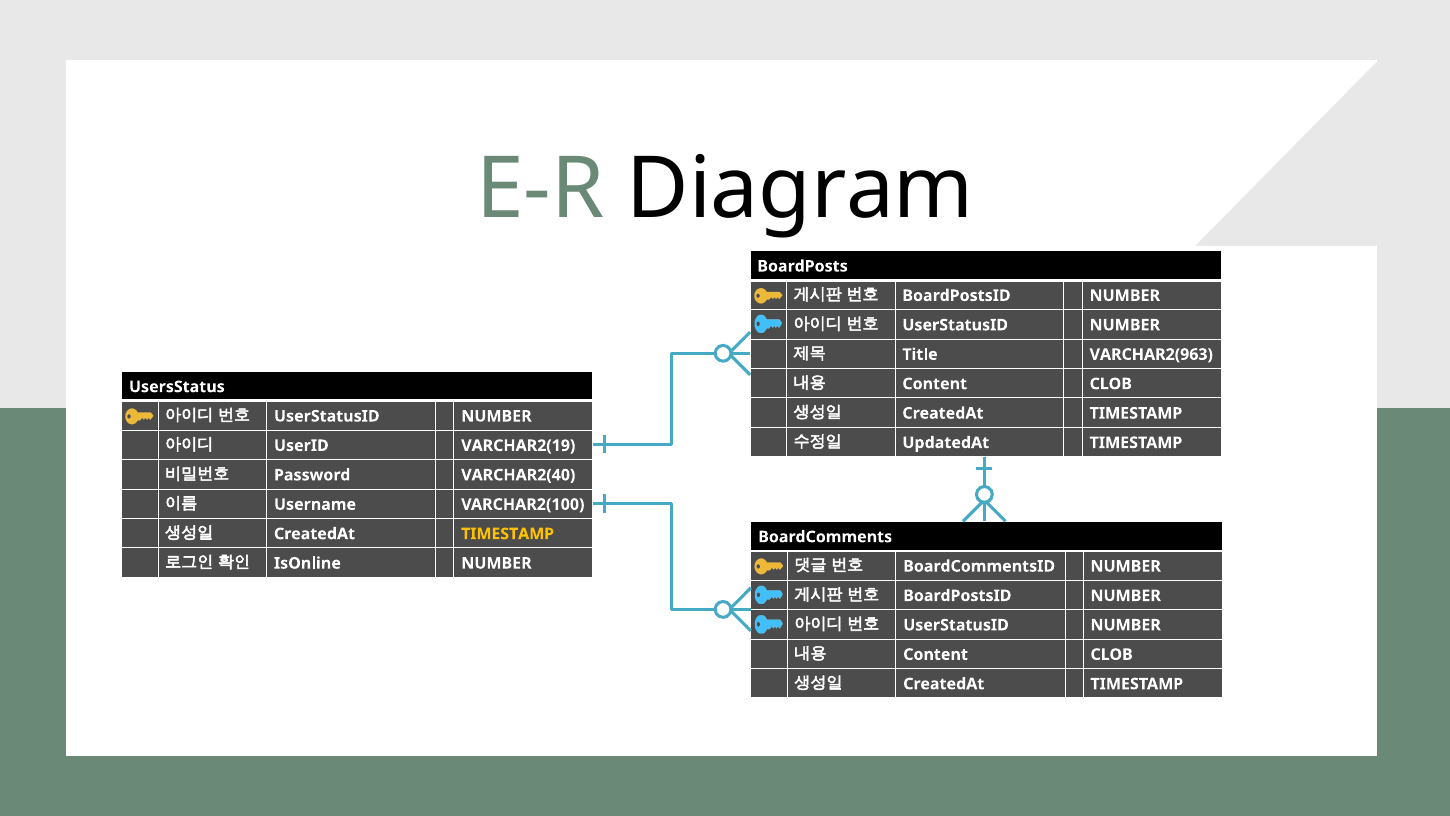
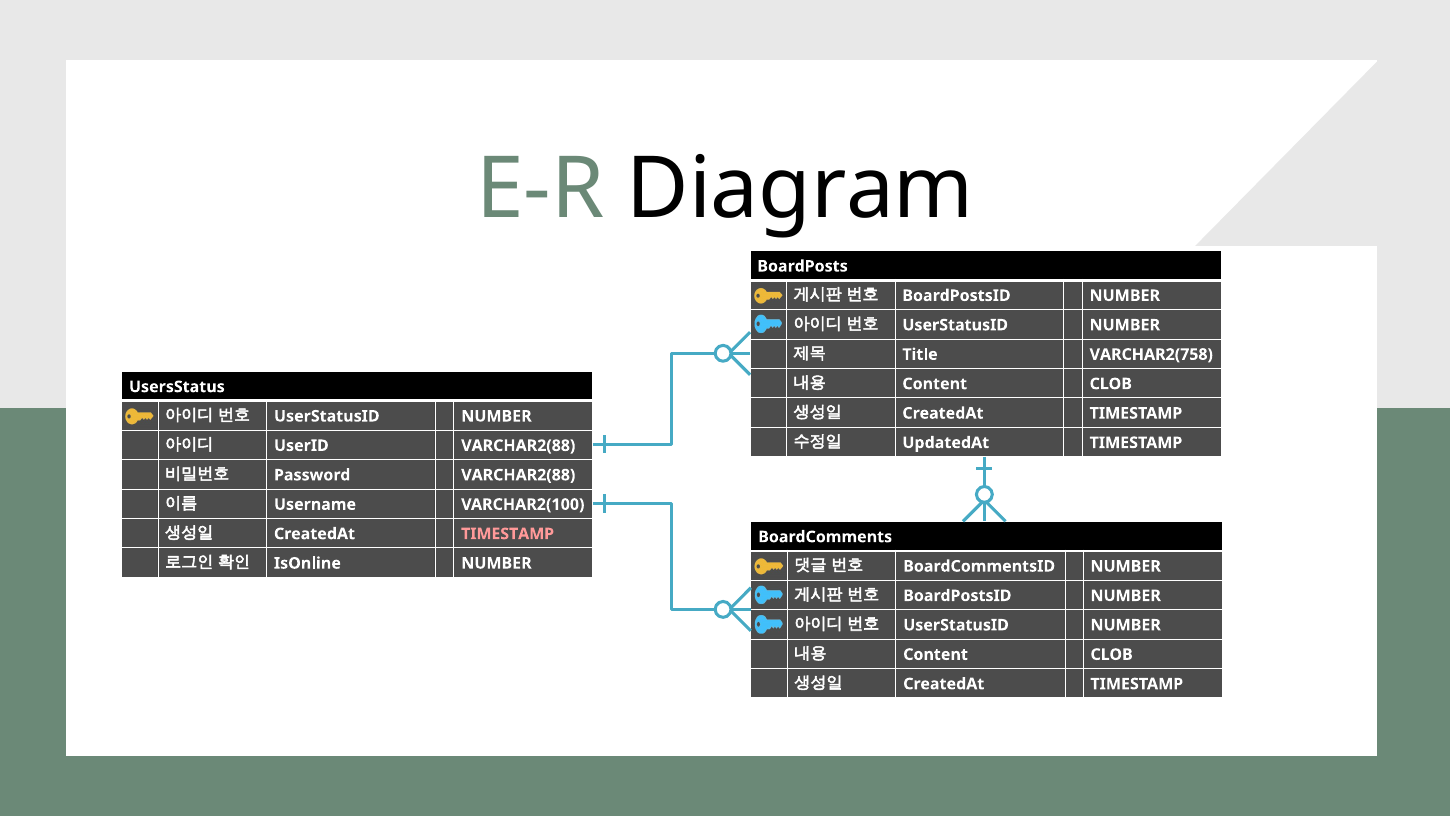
VARCHAR2(963: VARCHAR2(963 -> VARCHAR2(758
UserID VARCHAR2(19: VARCHAR2(19 -> VARCHAR2(88
Password VARCHAR2(40: VARCHAR2(40 -> VARCHAR2(88
TIMESTAMP at (508, 534) colour: yellow -> pink
